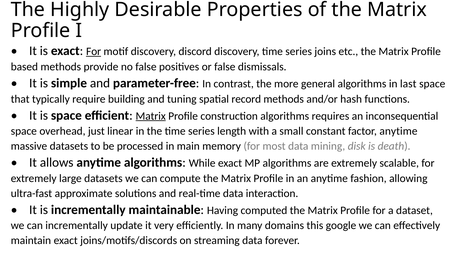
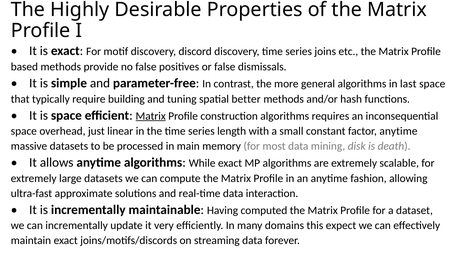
For at (94, 51) underline: present -> none
record: record -> better
google: google -> expect
